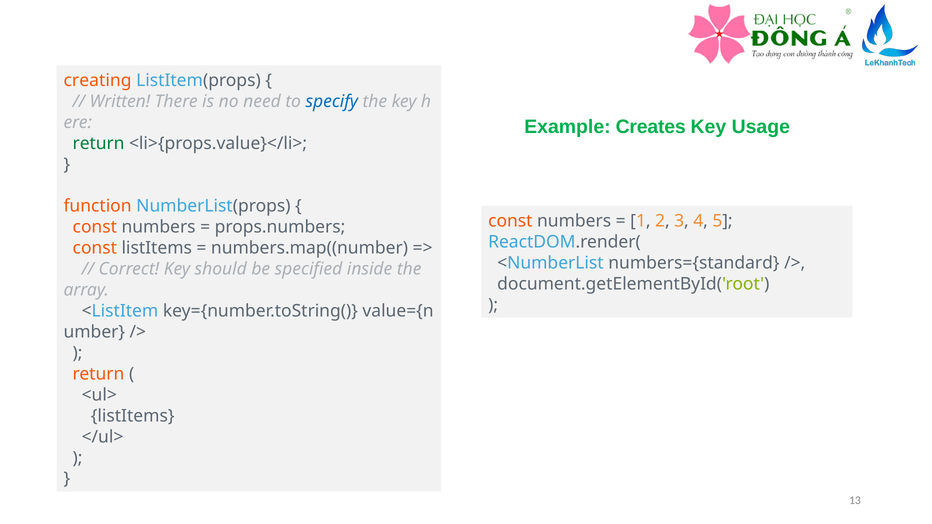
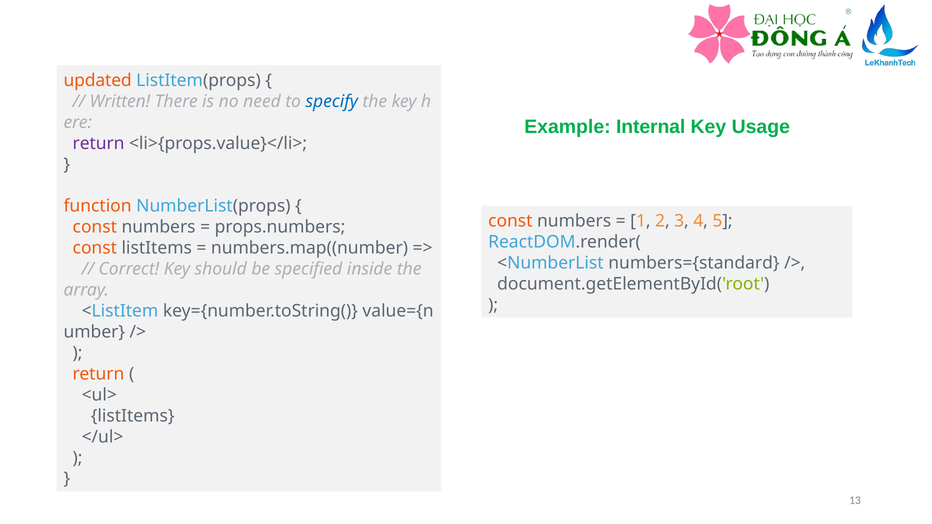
creating: creating -> updated
Creates: Creates -> Internal
return at (99, 143) colour: green -> purple
